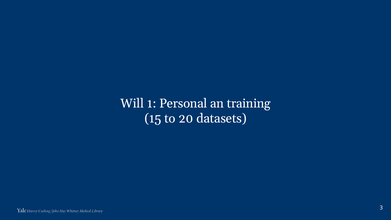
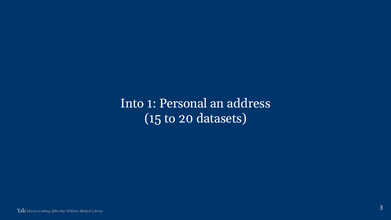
Will: Will -> Into
training: training -> address
